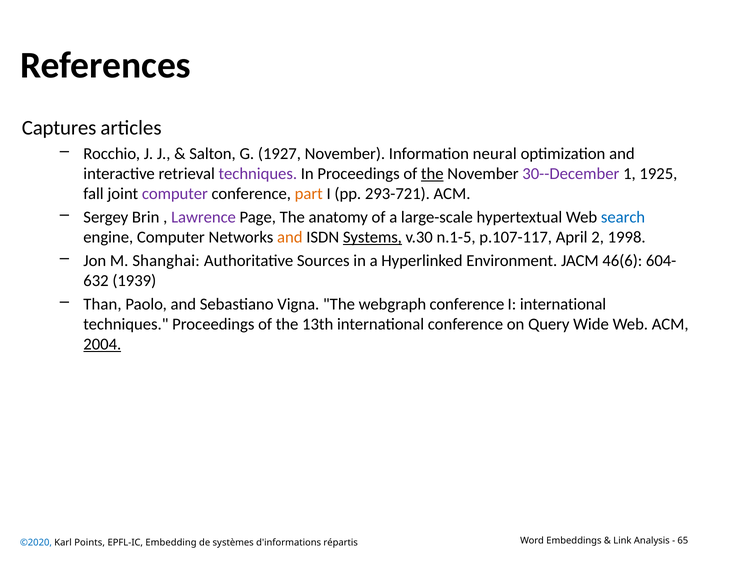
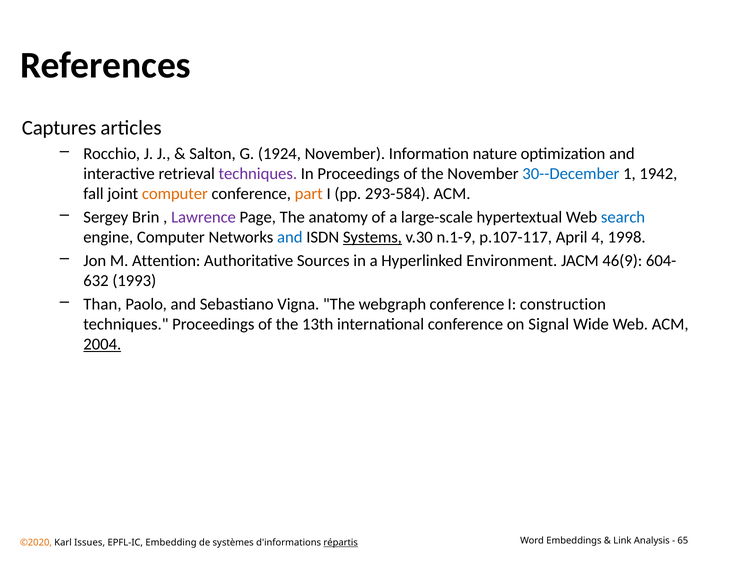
1927: 1927 -> 1924
neural: neural -> nature
the at (432, 174) underline: present -> none
30--December colour: purple -> blue
1925: 1925 -> 1942
computer at (175, 194) colour: purple -> orange
293-721: 293-721 -> 293-584
and at (290, 237) colour: orange -> blue
n.1-5: n.1-5 -> n.1-9
2: 2 -> 4
Shanghai: Shanghai -> Attention
46(6: 46(6 -> 46(9
1939: 1939 -> 1993
I international: international -> construction
Query: Query -> Signal
©2020 colour: blue -> orange
Points: Points -> Issues
répartis underline: none -> present
